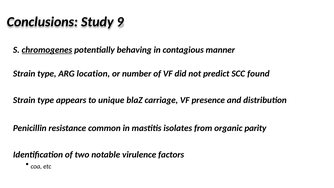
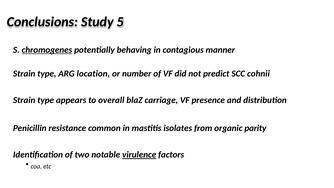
9: 9 -> 5
found: found -> cohnii
unique: unique -> overall
virulence underline: none -> present
